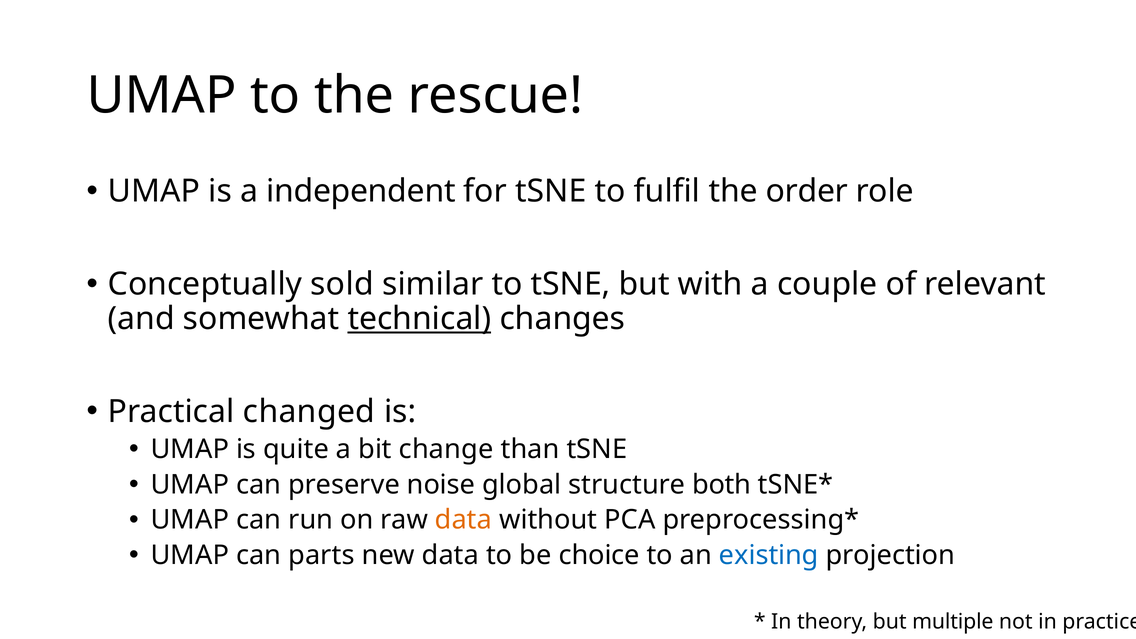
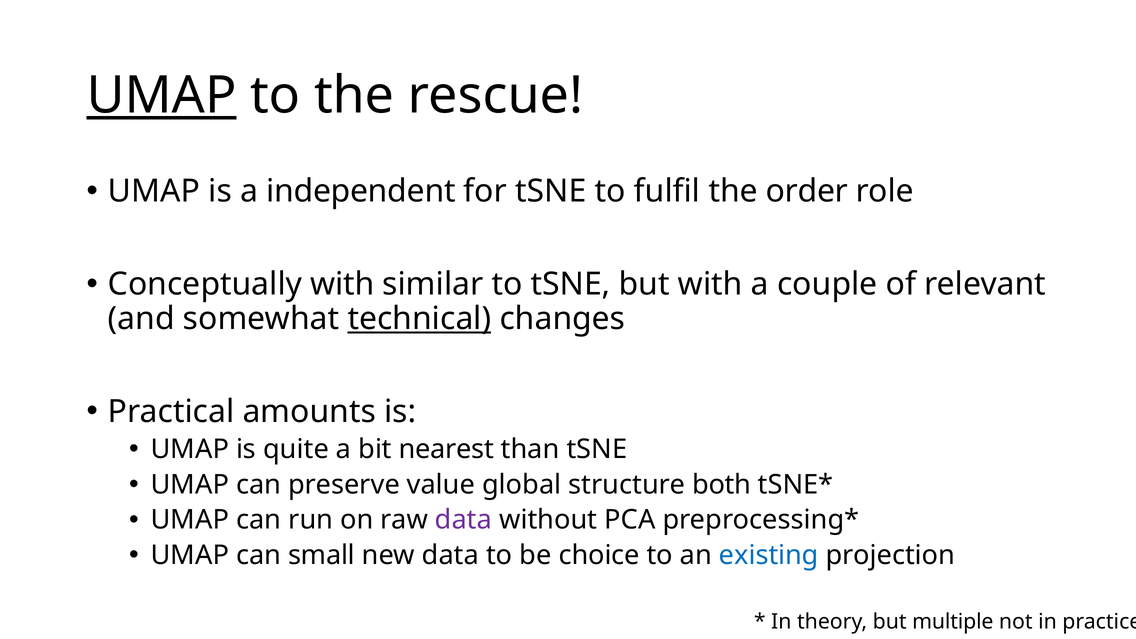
UMAP at (162, 95) underline: none -> present
Conceptually sold: sold -> with
changed: changed -> amounts
change: change -> nearest
noise: noise -> value
data at (464, 520) colour: orange -> purple
parts: parts -> small
